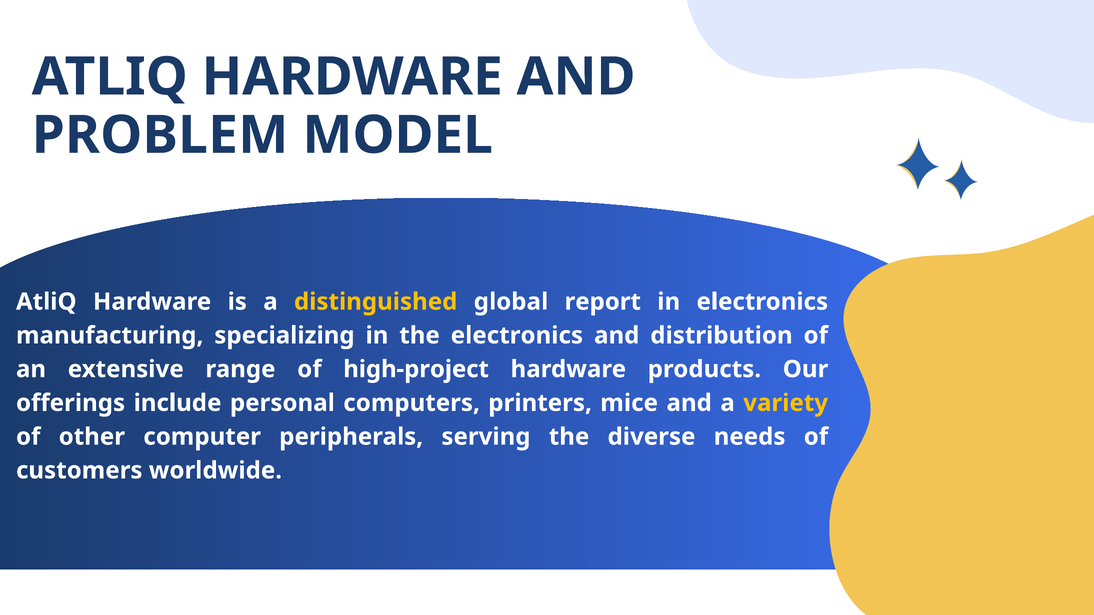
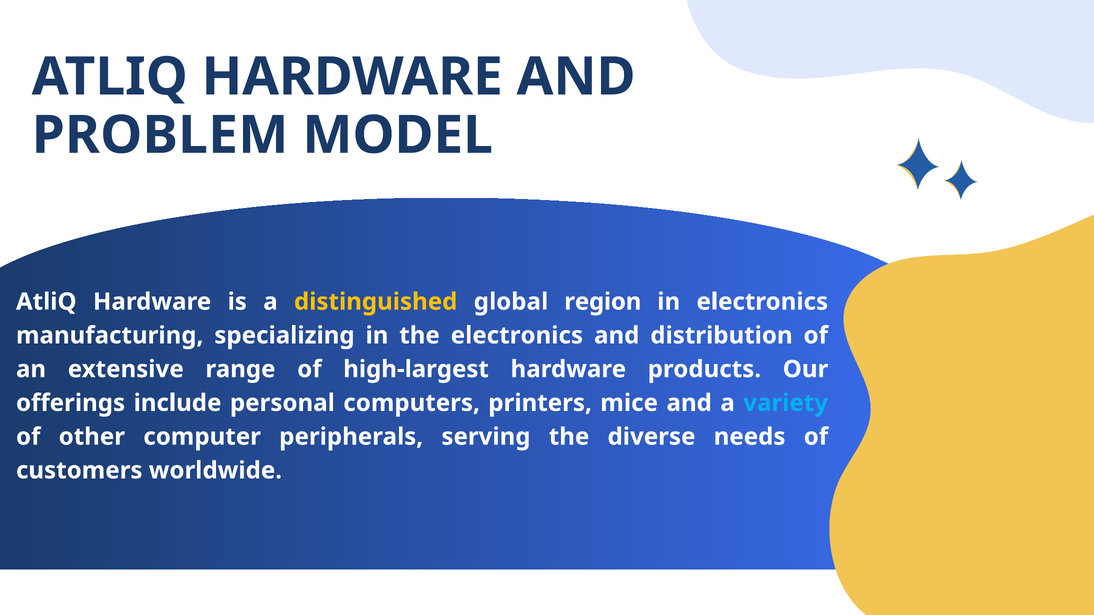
report: report -> region
high-project: high-project -> high-largest
variety colour: yellow -> light blue
